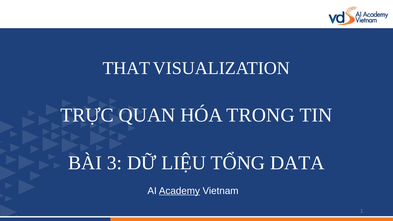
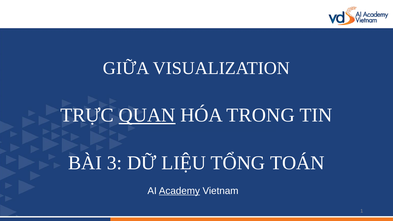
THAT: THAT -> GIỮA
QUAN underline: none -> present
DATA: DATA -> TOÁN
